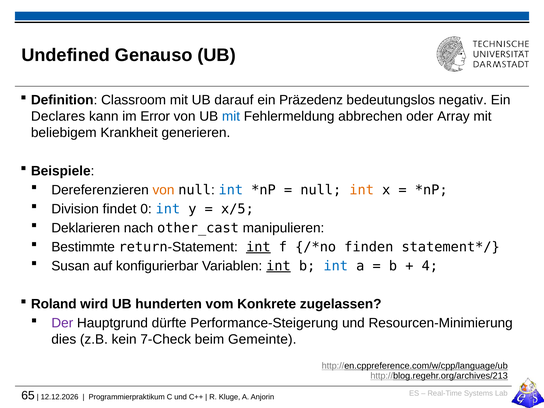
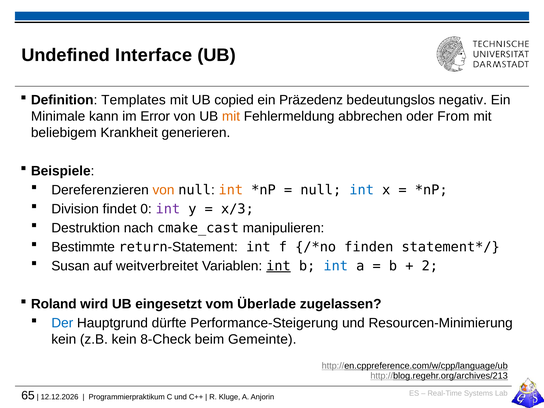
Genauso: Genauso -> Interface
Classroom: Classroom -> Templates
darauf: darauf -> copied
Declares: Declares -> Minimale
mit at (231, 116) colour: blue -> orange
Array: Array -> From
int at (231, 190) colour: blue -> orange
int at (362, 190) colour: orange -> blue
int at (168, 209) colour: blue -> purple
x/5: x/5 -> x/3
Deklarieren: Deklarieren -> Destruktion
other_cast: other_cast -> cmake_cast
int at (258, 247) underline: present -> none
konfigurierbar: konfigurierbar -> weitverbreitet
4: 4 -> 2
hunderten: hunderten -> eingesetzt
Konkrete: Konkrete -> Überlade
Der colour: purple -> blue
dies at (64, 339): dies -> kein
7-Check: 7-Check -> 8-Check
